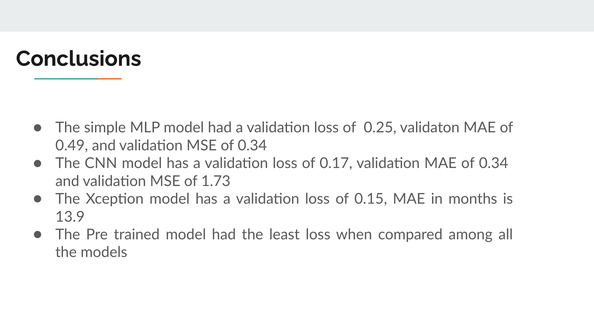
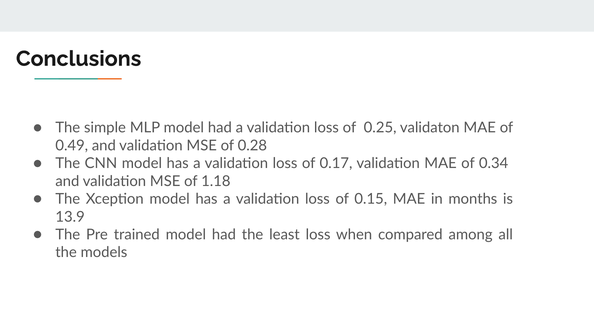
MSE of 0.34: 0.34 -> 0.28
1.73: 1.73 -> 1.18
